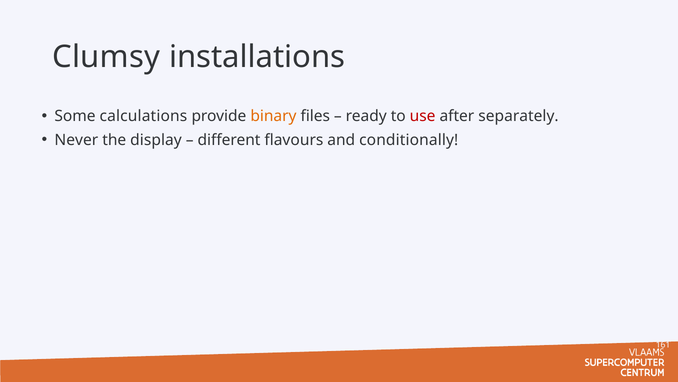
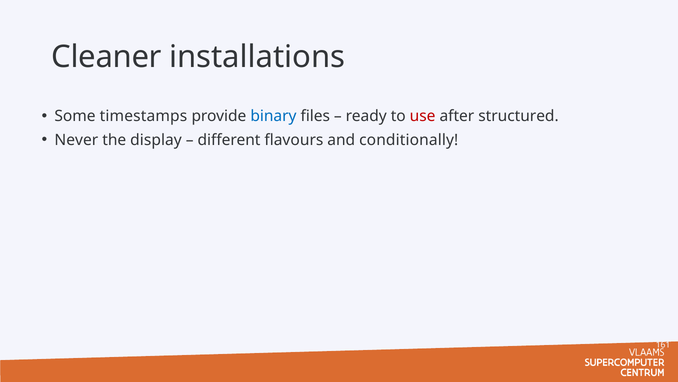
Clumsy: Clumsy -> Cleaner
calculations: calculations -> timestamps
binary colour: orange -> blue
separately: separately -> structured
